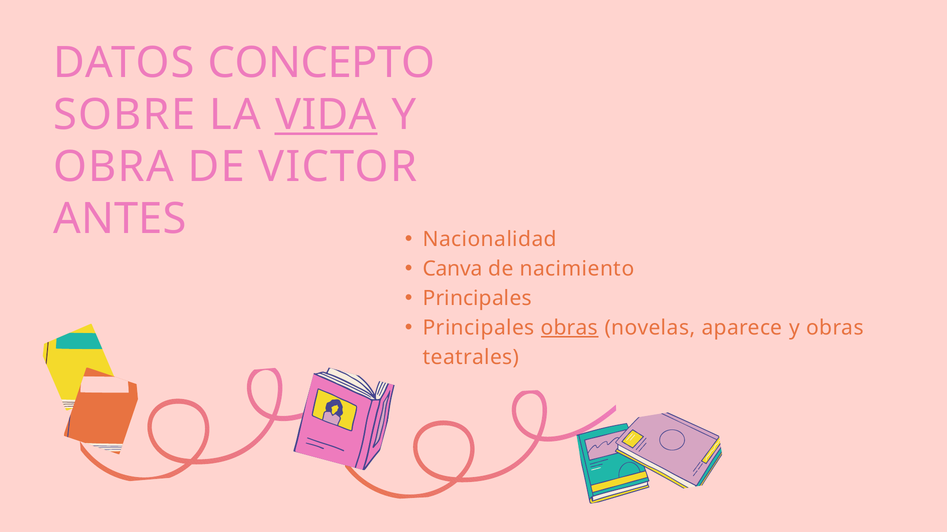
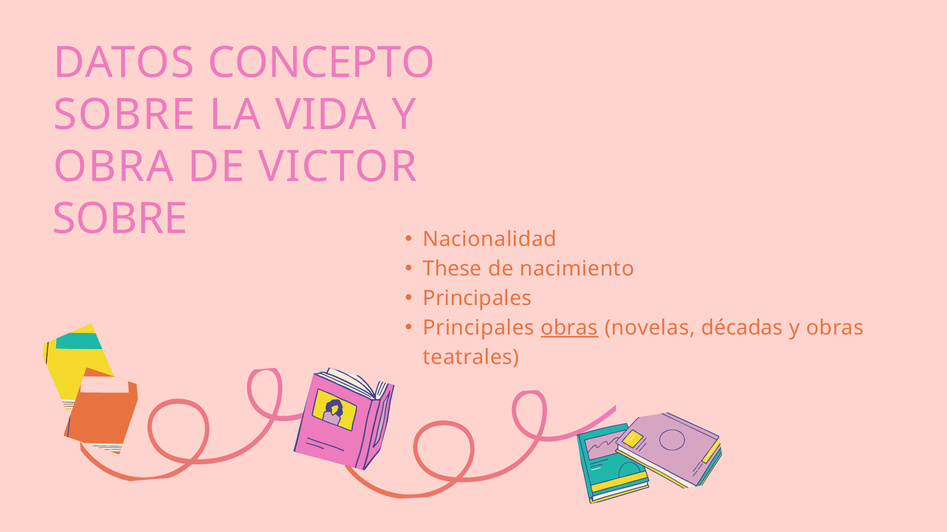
VIDA underline: present -> none
ANTES at (120, 219): ANTES -> SOBRE
Canva: Canva -> These
aparece: aparece -> décadas
